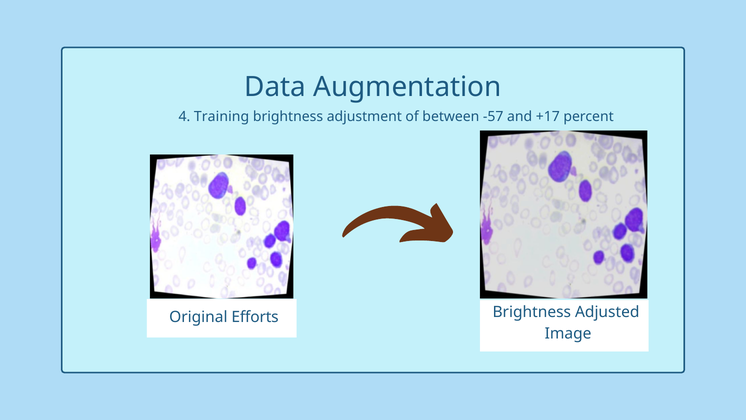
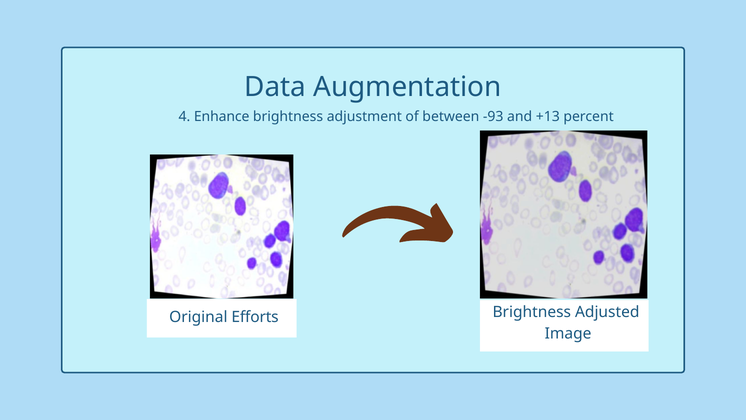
Training: Training -> Enhance
-57: -57 -> -93
+17: +17 -> +13
